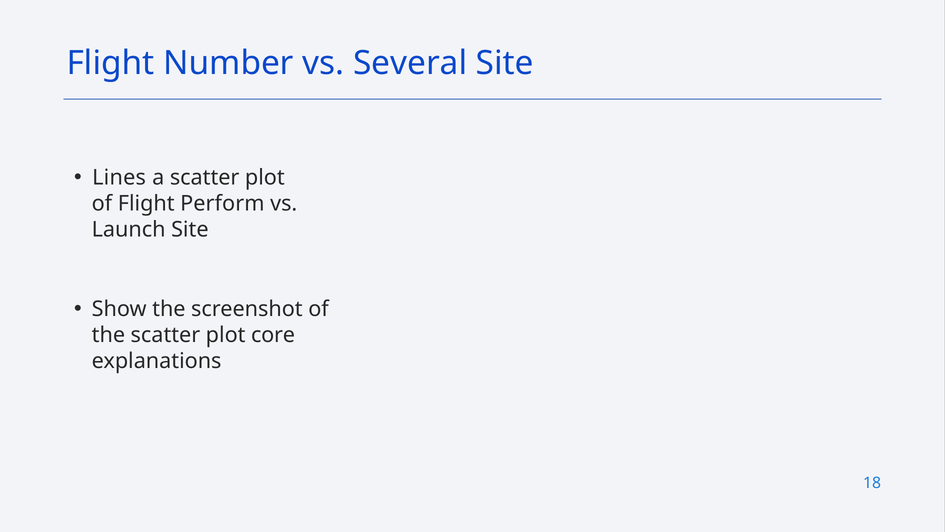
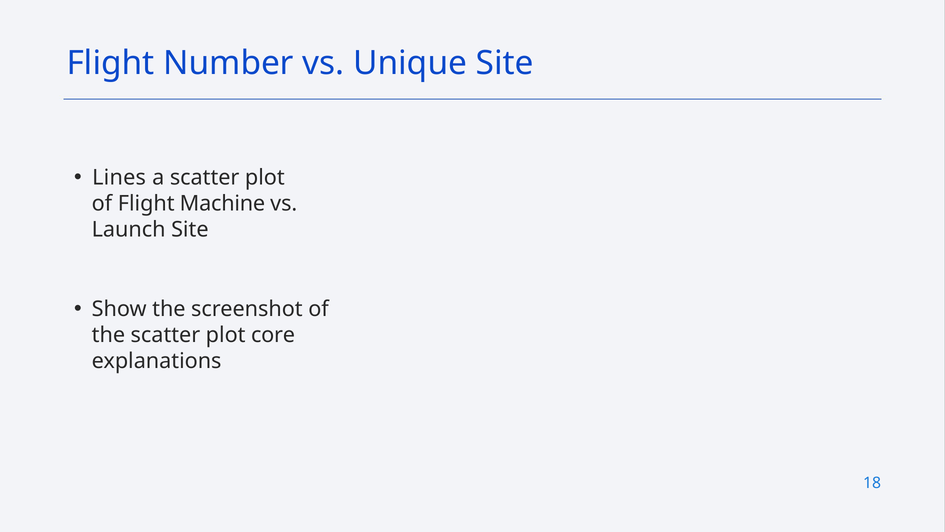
Several: Several -> Unique
Perform: Perform -> Machine
